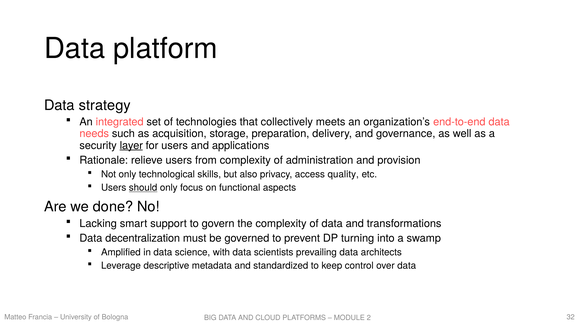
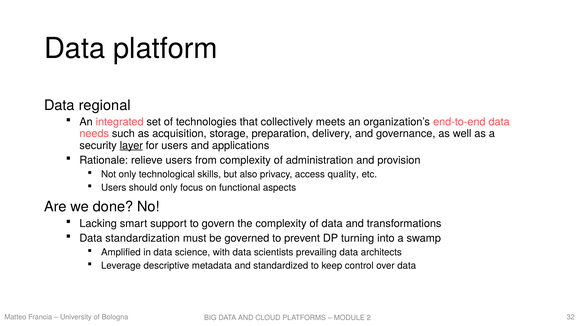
strategy: strategy -> regional
should underline: present -> none
decentralization: decentralization -> standardization
